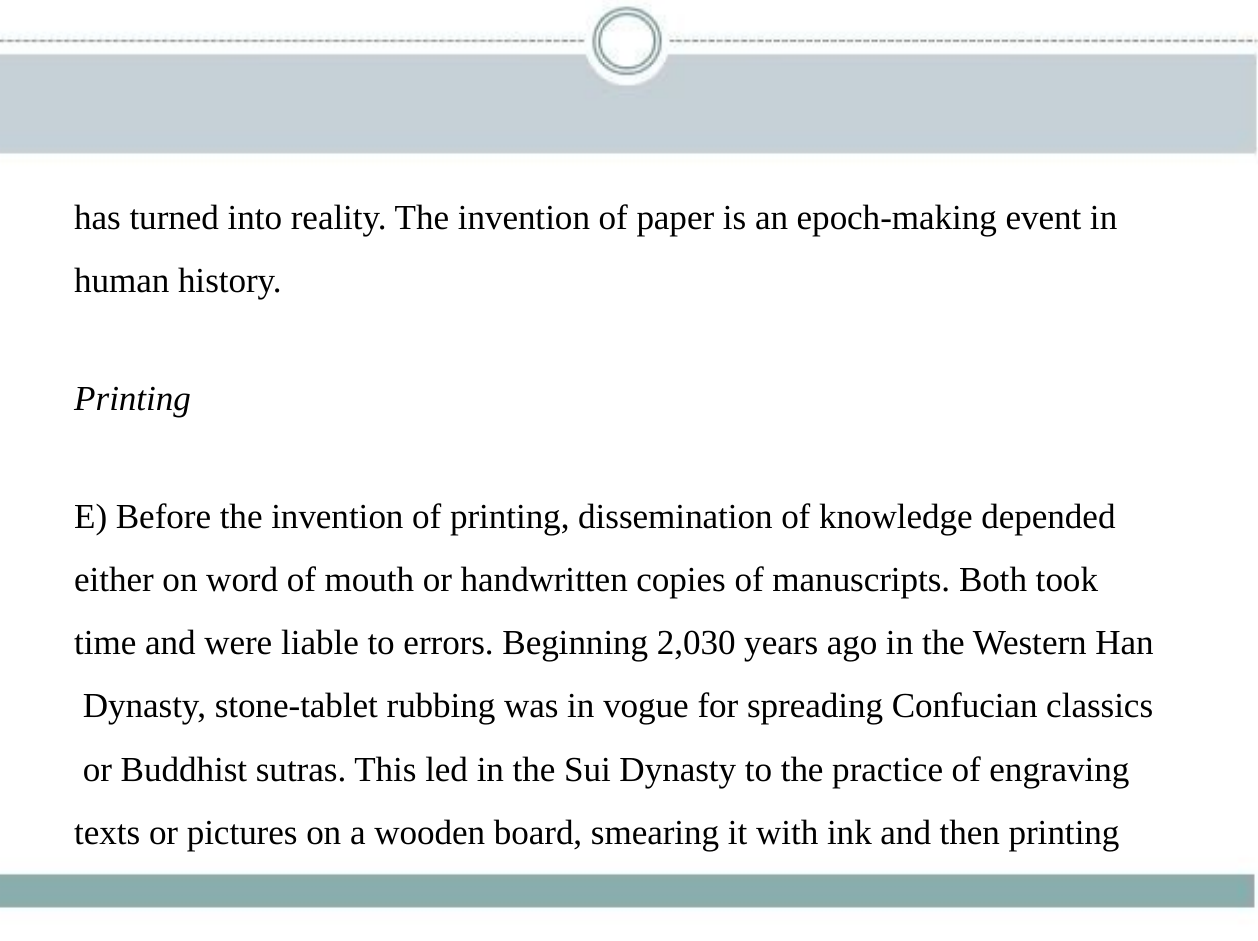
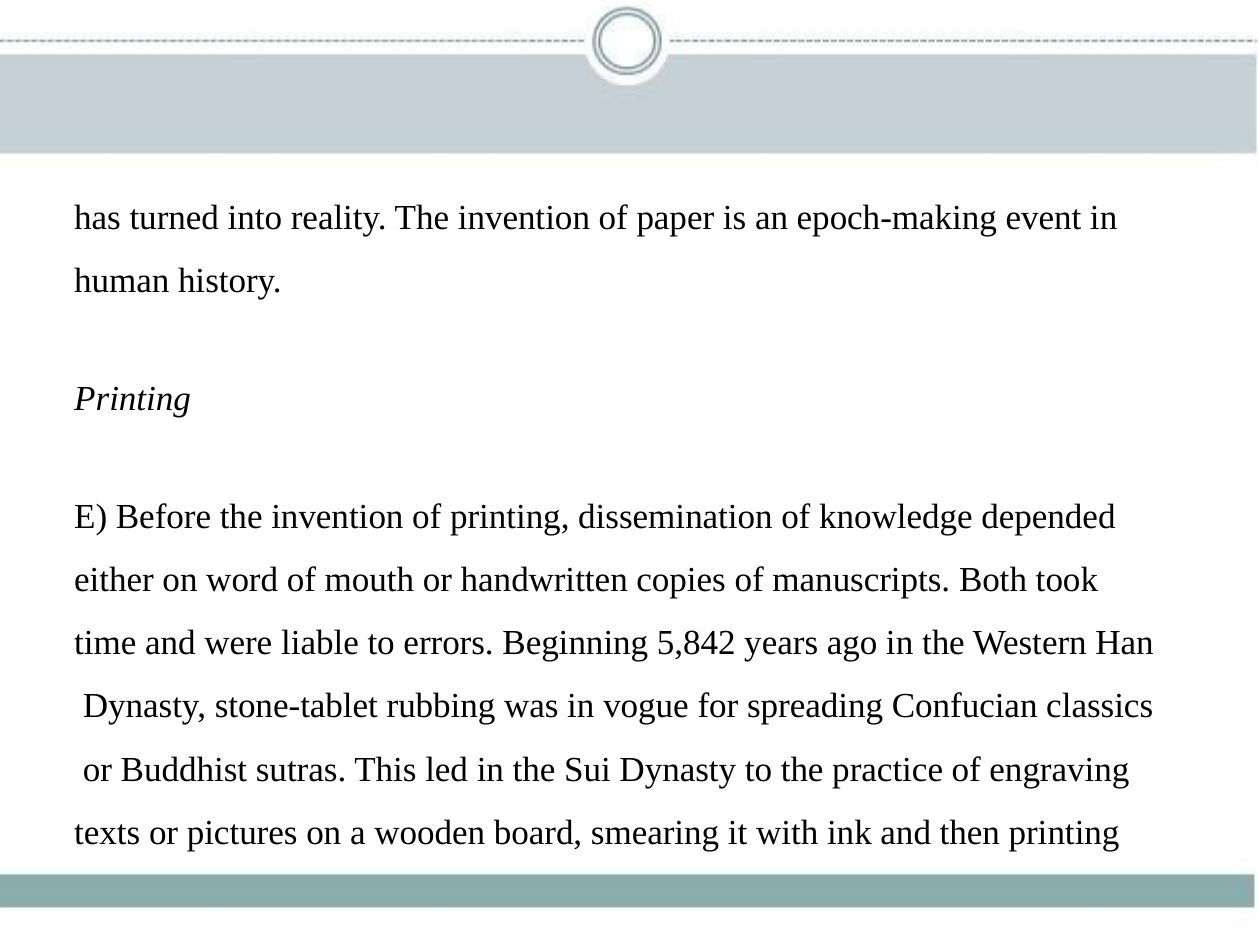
2,030: 2,030 -> 5,842
